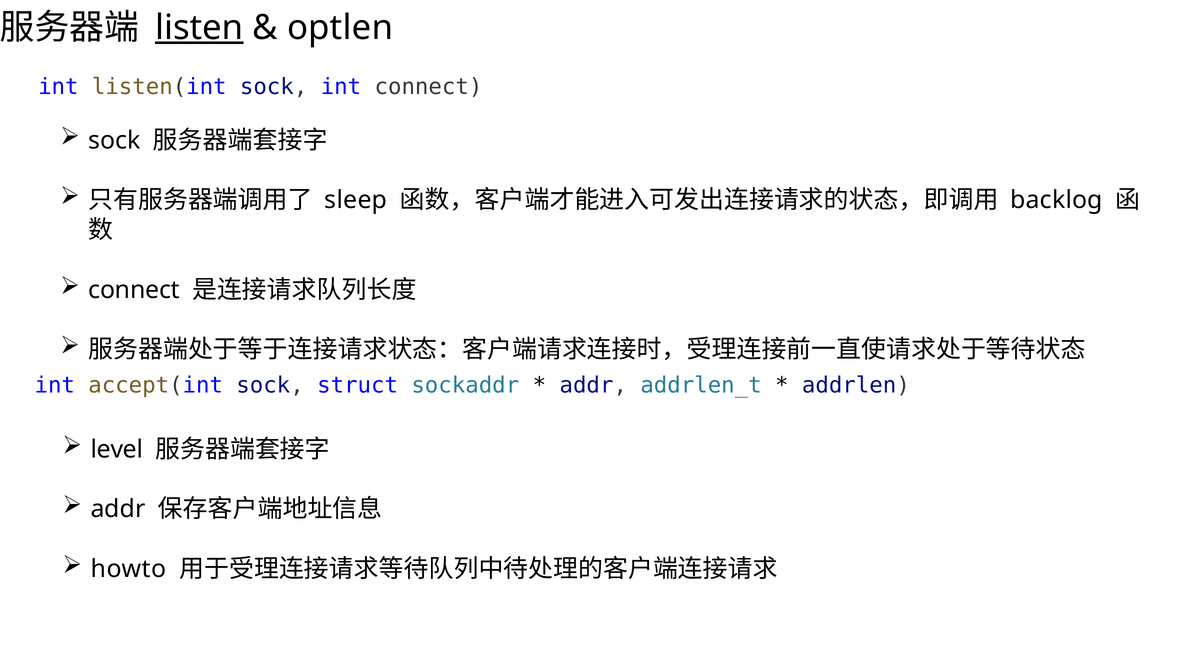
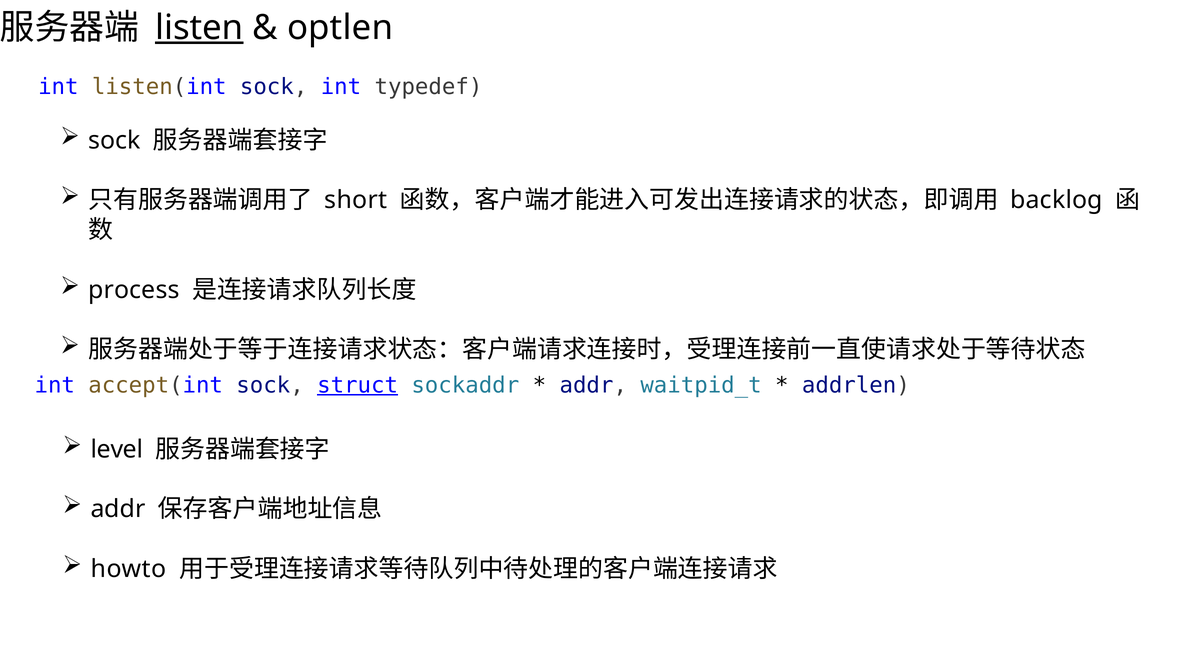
int connect: connect -> typedef
sleep: sleep -> short
connect at (134, 290): connect -> process
struct underline: none -> present
addrlen_t: addrlen_t -> waitpid_t
